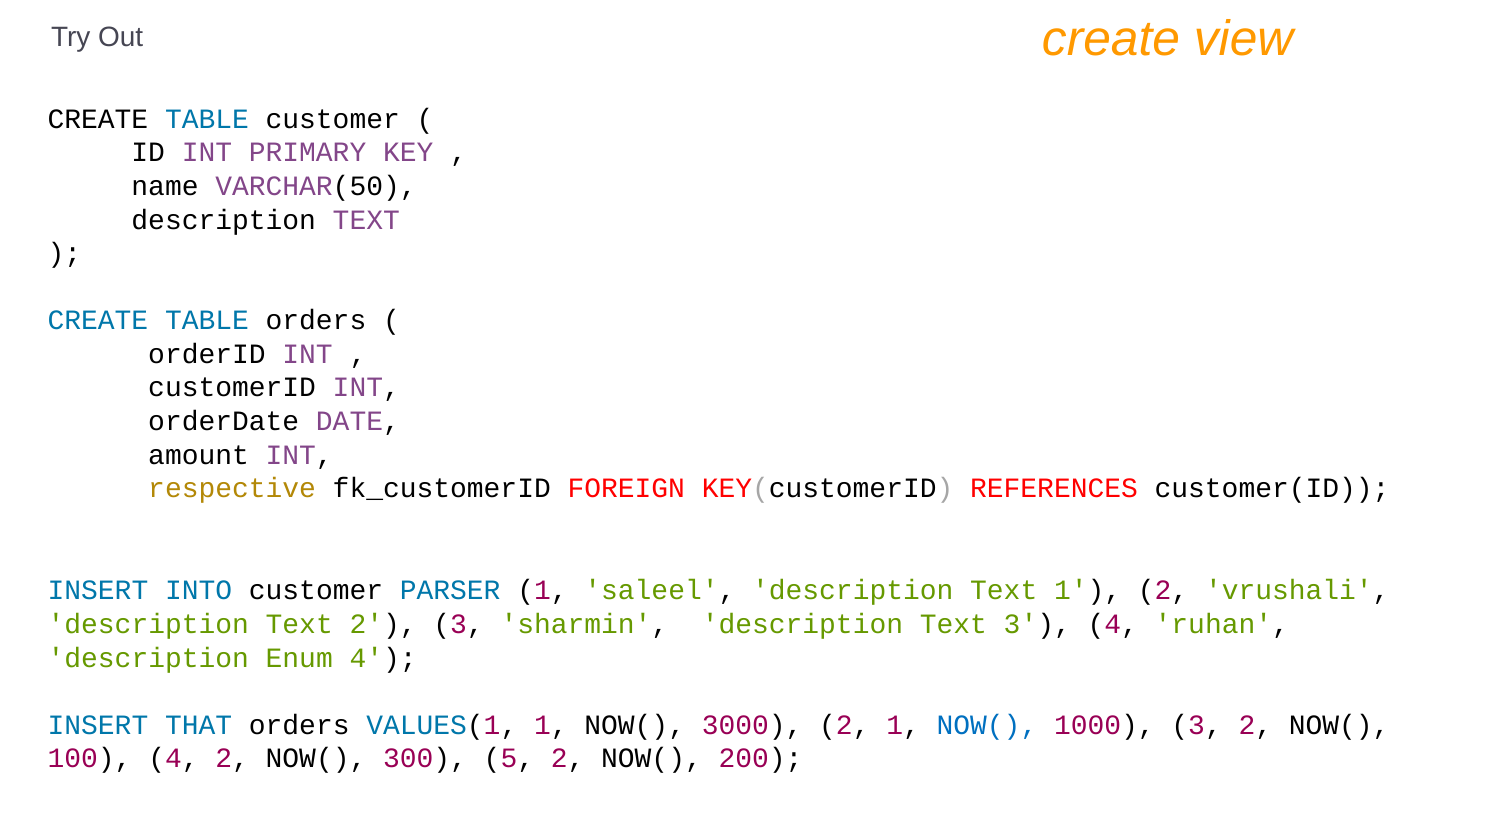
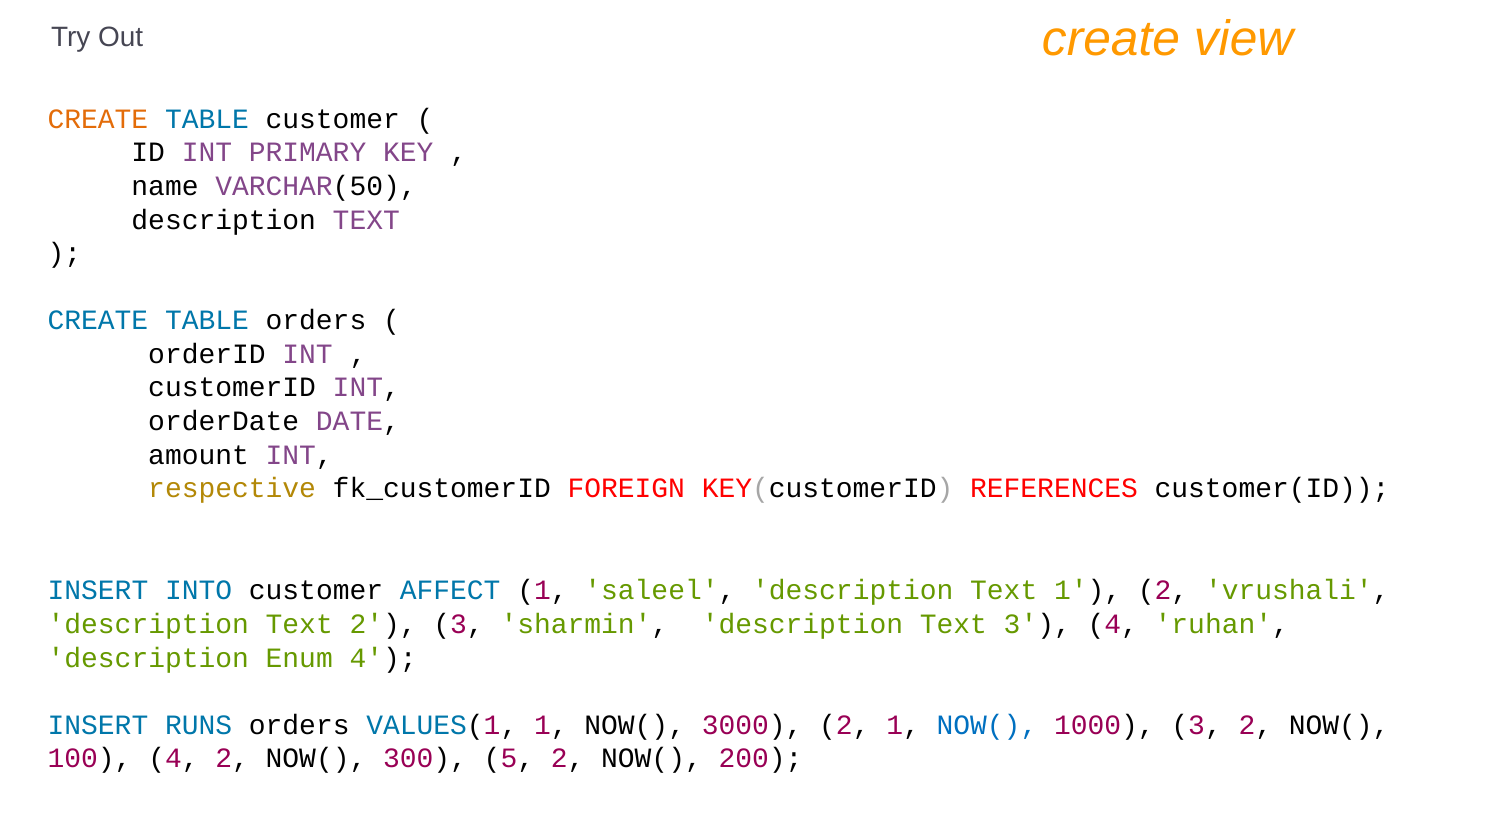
CREATE at (98, 119) colour: black -> orange
PARSER: PARSER -> AFFECT
THAT: THAT -> RUNS
